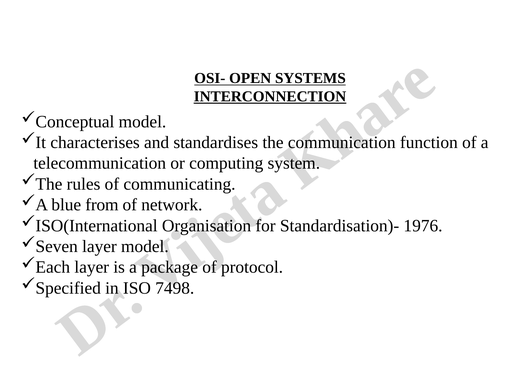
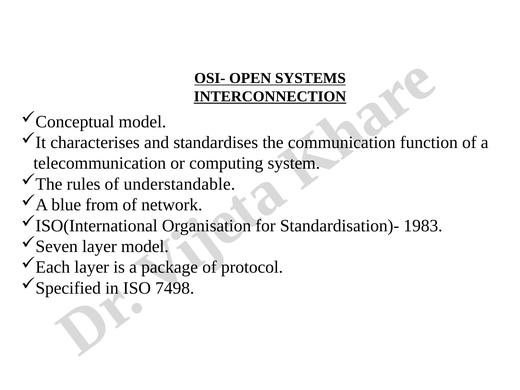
communicating: communicating -> understandable
1976: 1976 -> 1983
